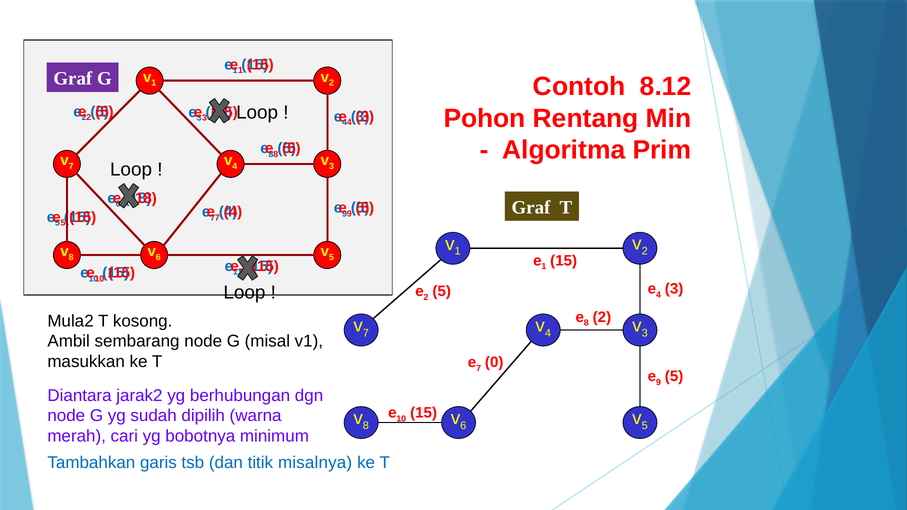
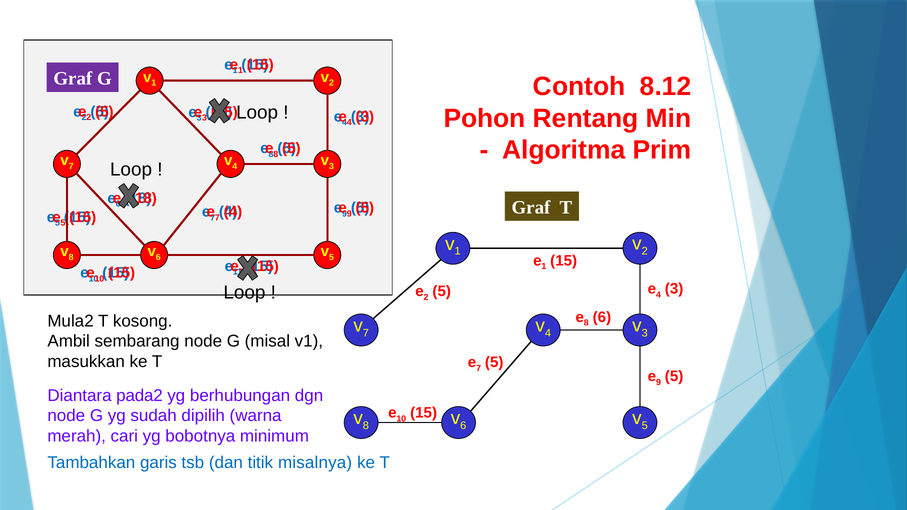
2 at (602, 317): 2 -> 6
0 at (494, 363): 0 -> 5
jarak2: jarak2 -> pada2
